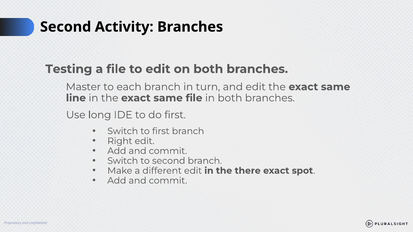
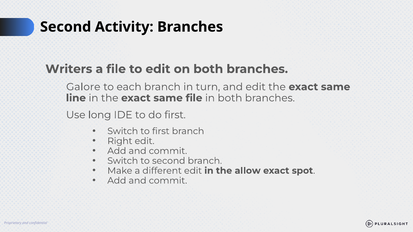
Testing: Testing -> Writers
Master: Master -> Galore
there: there -> allow
